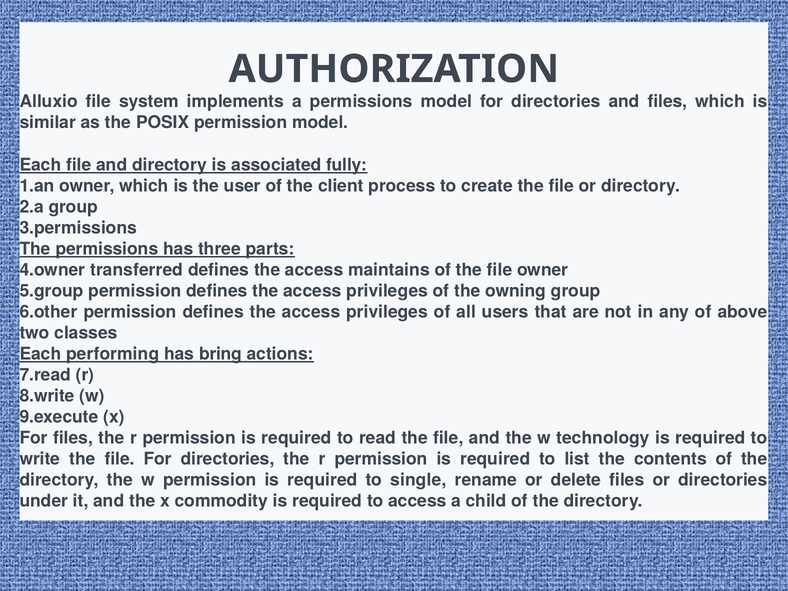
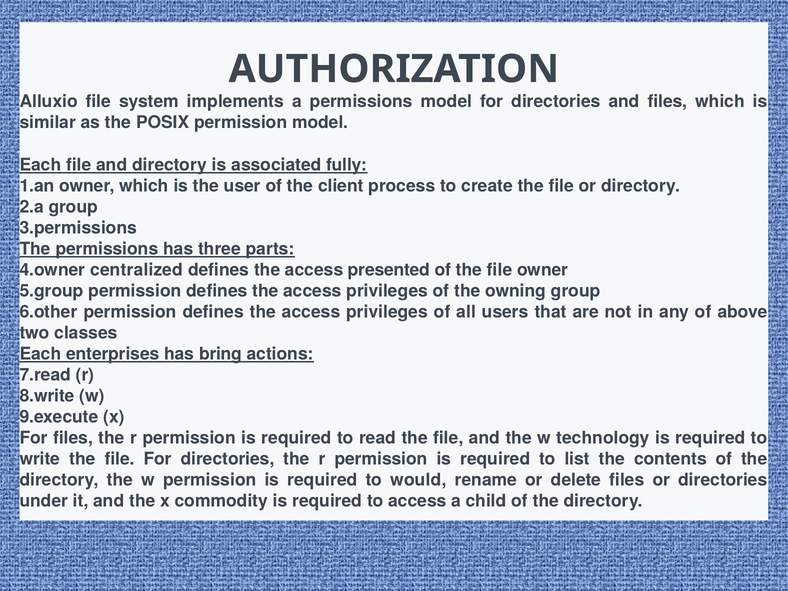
transferred: transferred -> centralized
maintains: maintains -> presented
performing: performing -> enterprises
single: single -> would
